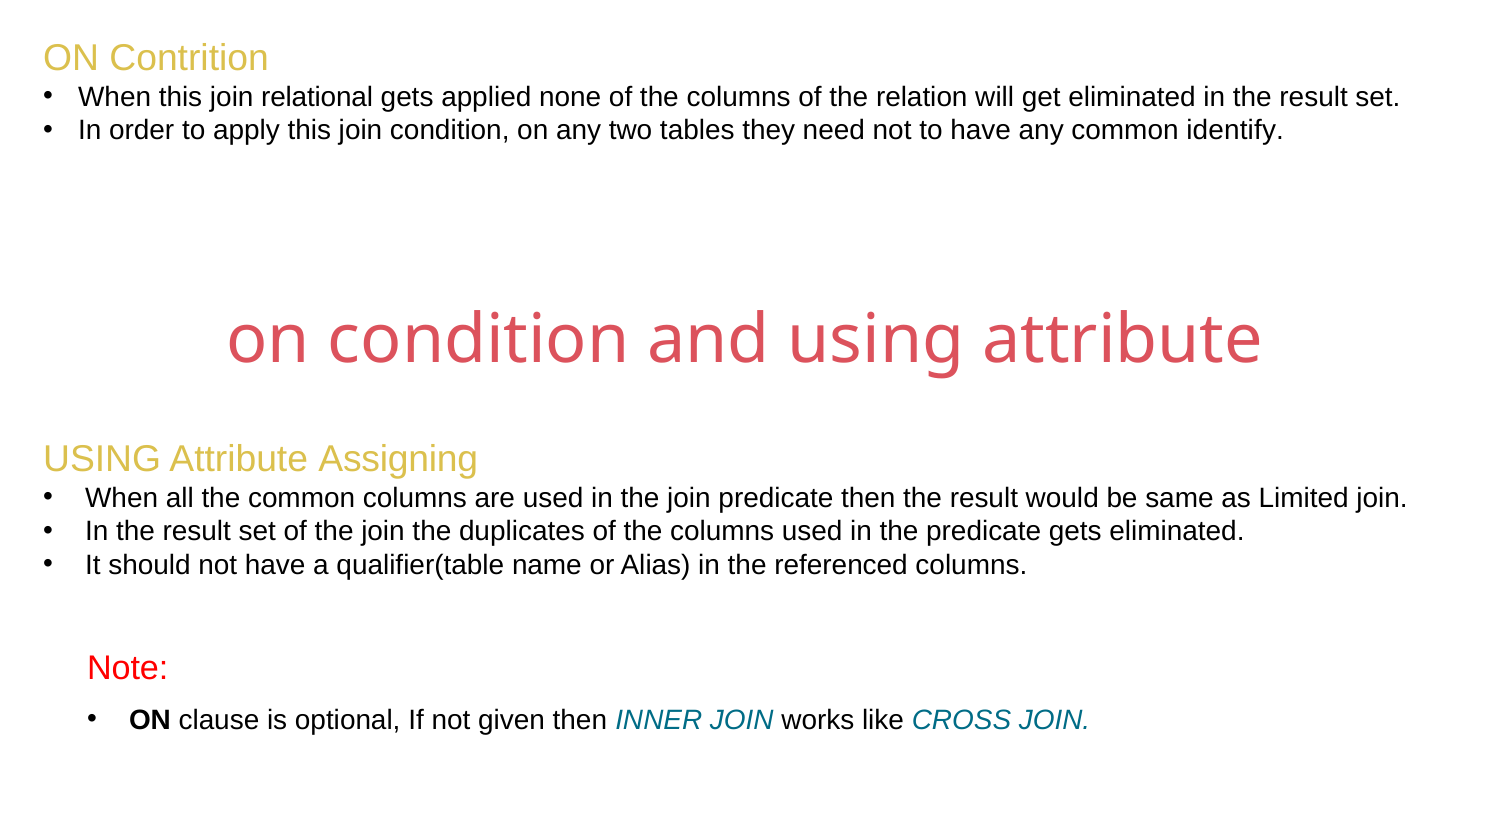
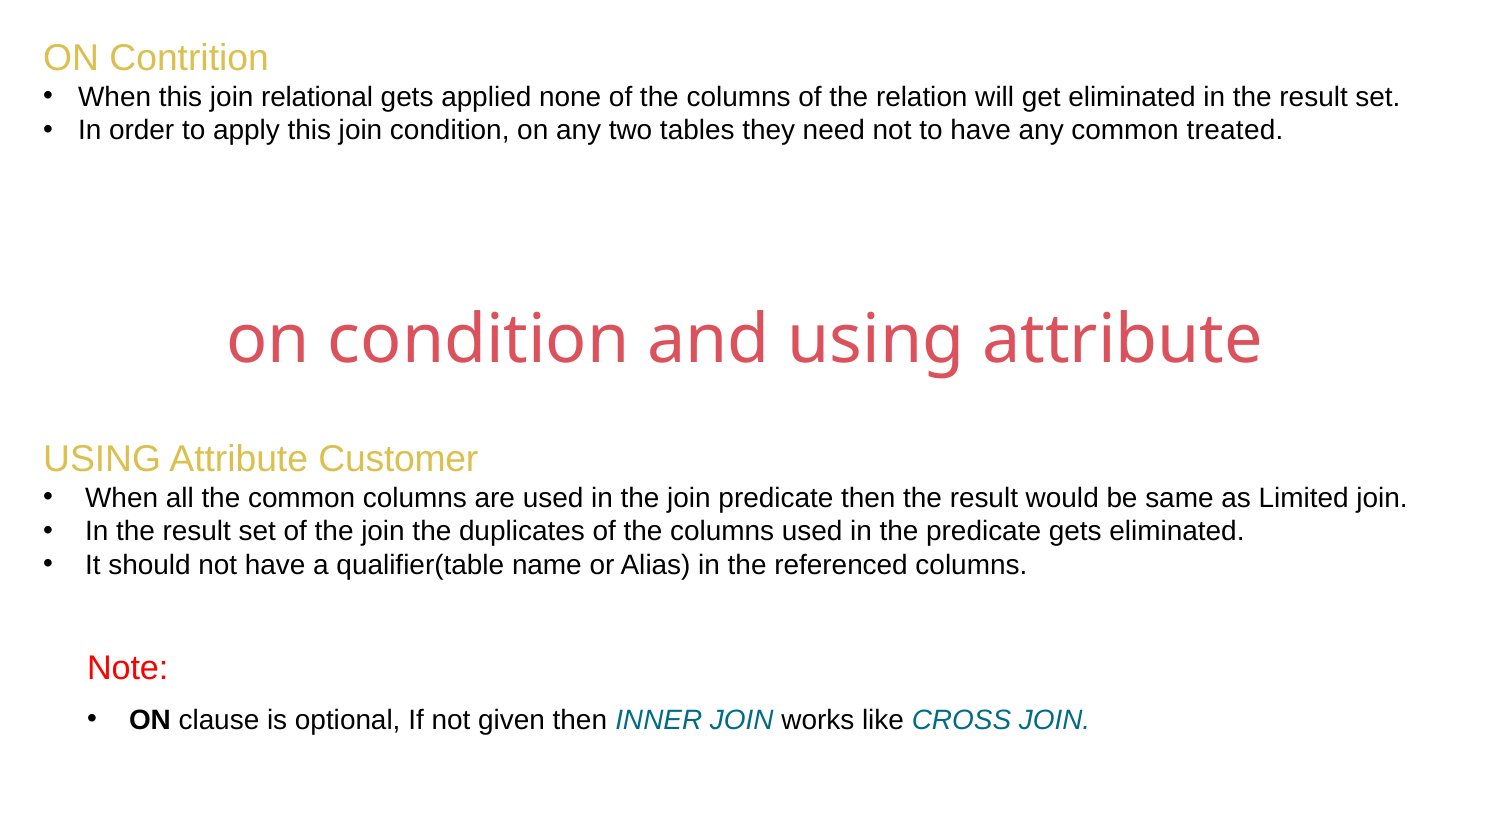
identify: identify -> treated
Assigning: Assigning -> Customer
